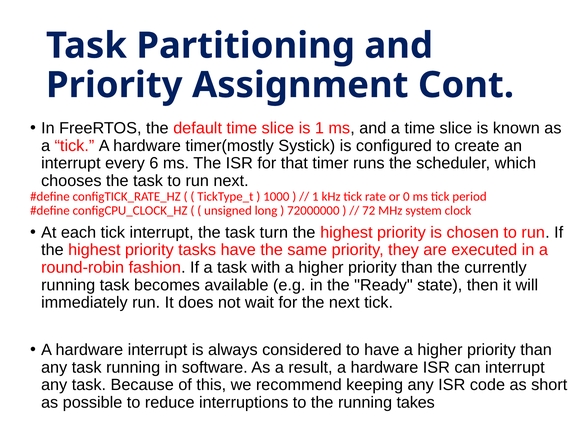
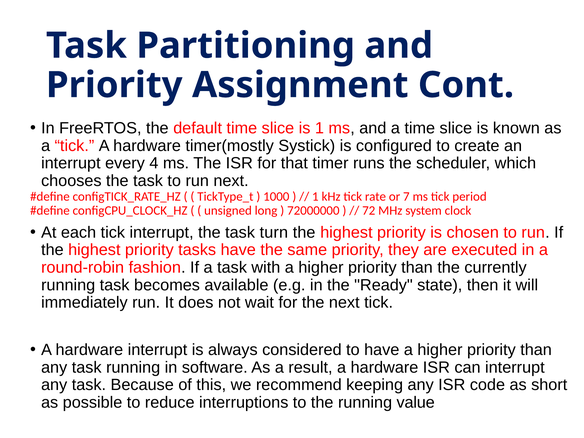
6: 6 -> 4
0: 0 -> 7
takes: takes -> value
